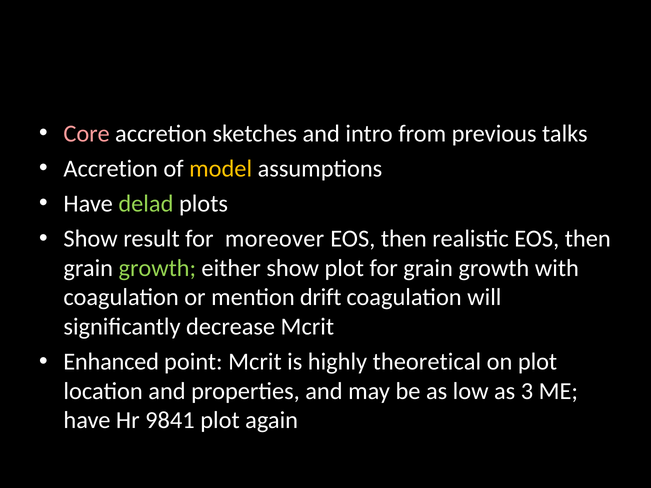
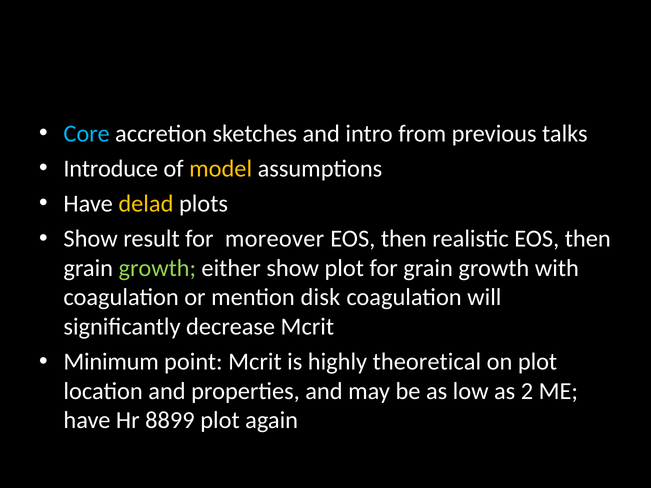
Core colour: pink -> light blue
Accretion at (111, 169): Accretion -> Introduce
delad colour: light green -> yellow
drift: drift -> disk
Enhanced: Enhanced -> Minimum
3: 3 -> 2
9841: 9841 -> 8899
